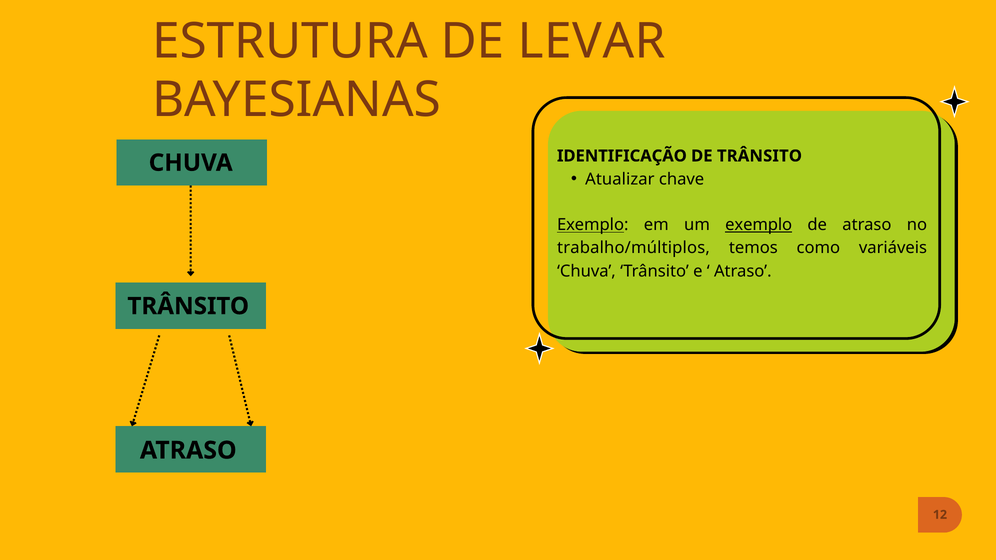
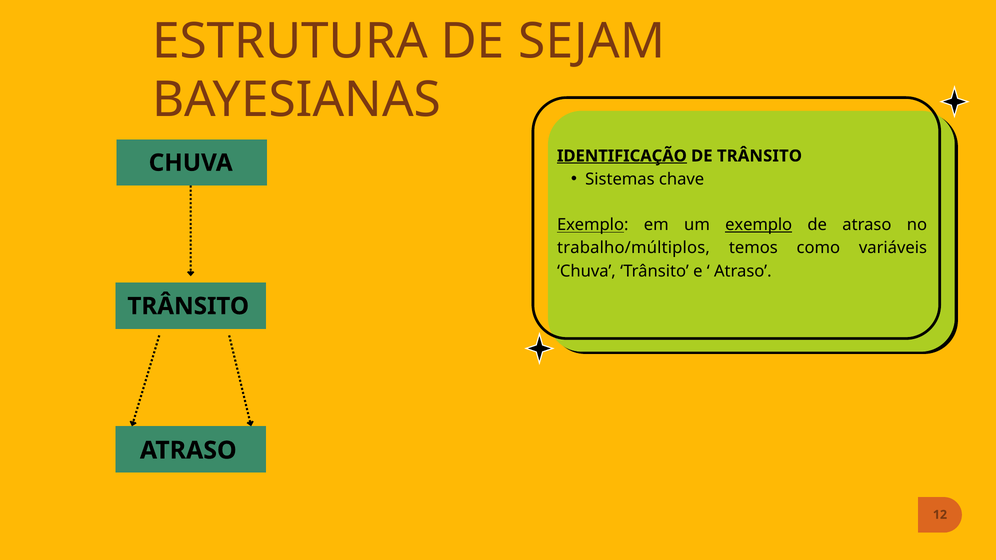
LEVAR: LEVAR -> SEJAM
IDENTIFICAÇÃO underline: none -> present
Atualizar: Atualizar -> Sistemas
